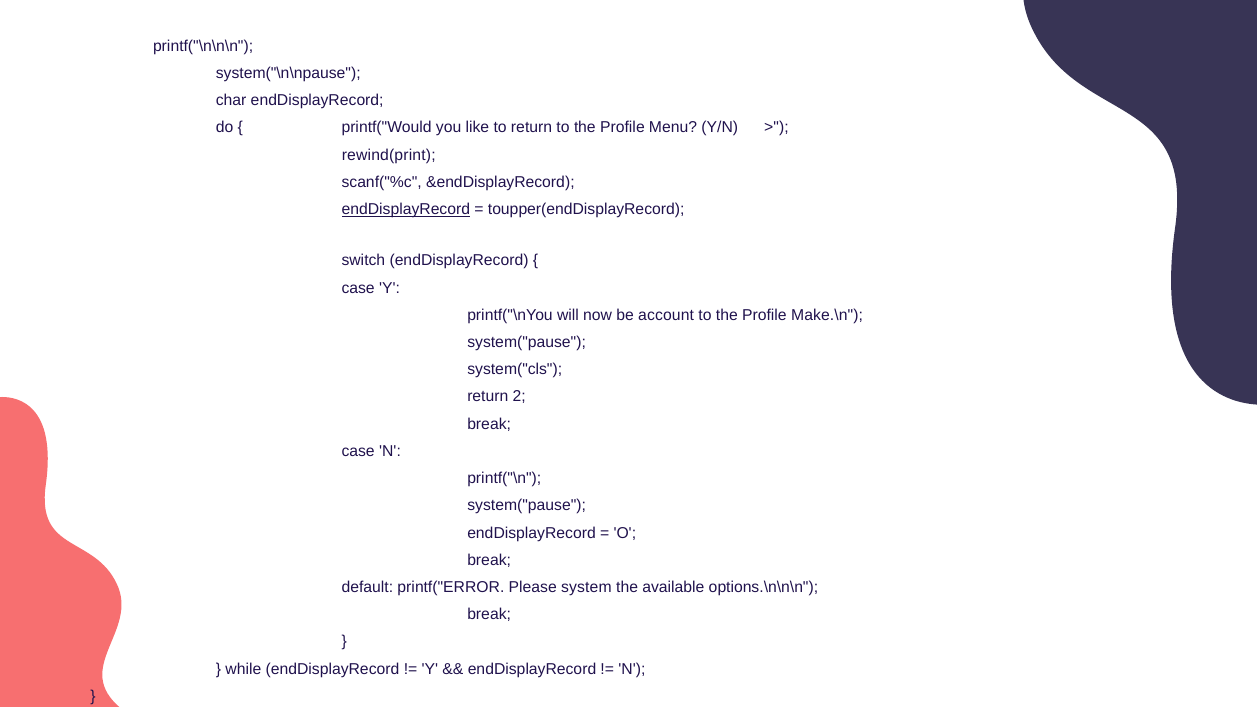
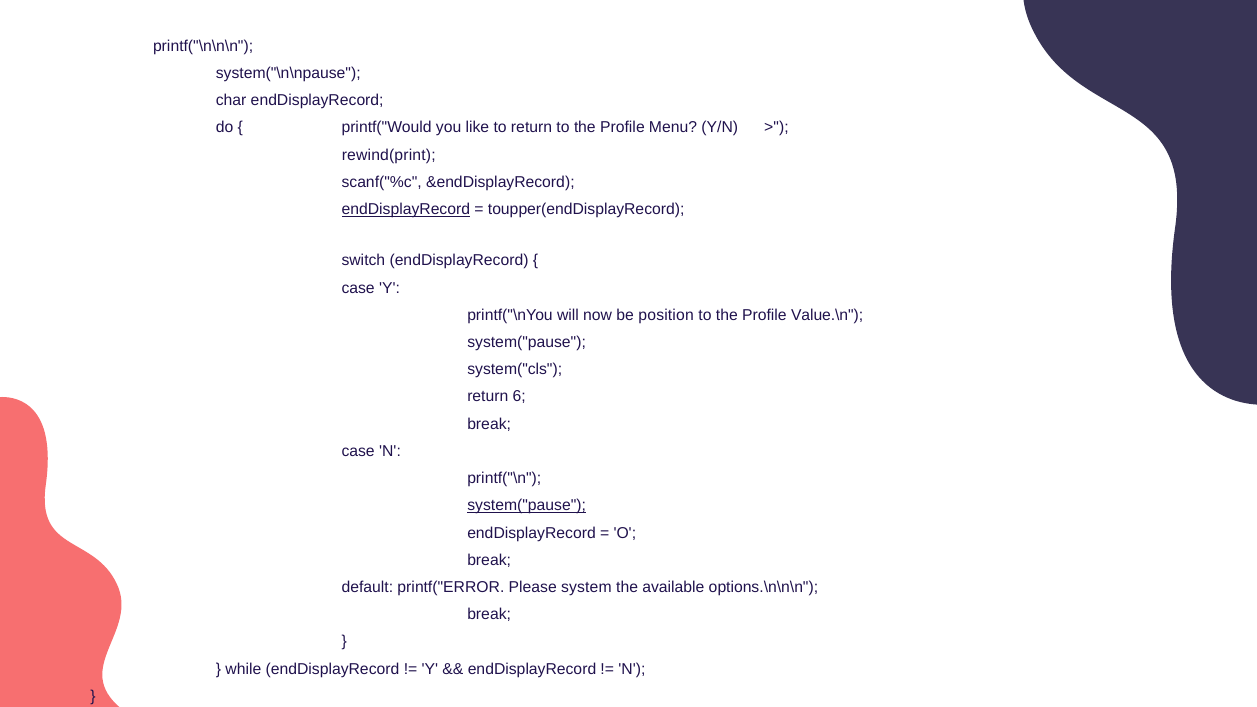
account: account -> position
Make.\n: Make.\n -> Value.\n
2: 2 -> 6
system("pause at (527, 506) underline: none -> present
